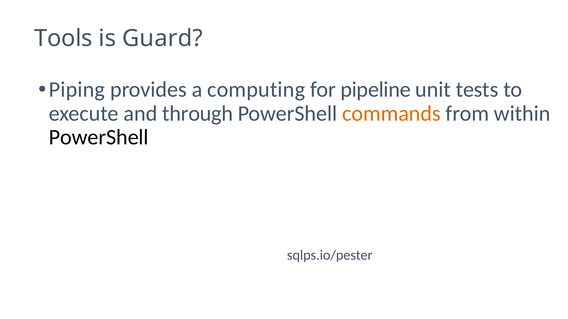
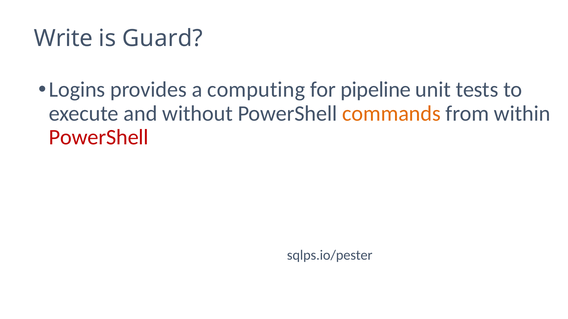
Tools: Tools -> Write
Piping: Piping -> Logins
through: through -> without
PowerShell at (99, 138) colour: black -> red
